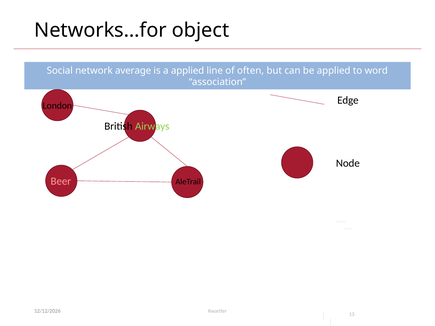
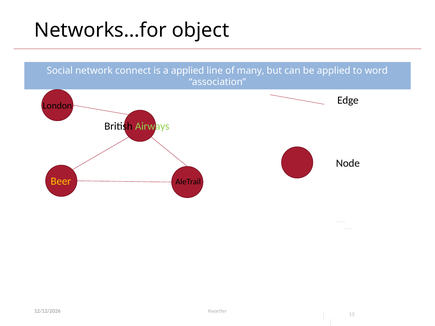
average: average -> connect
often: often -> many
Beer colour: pink -> yellow
